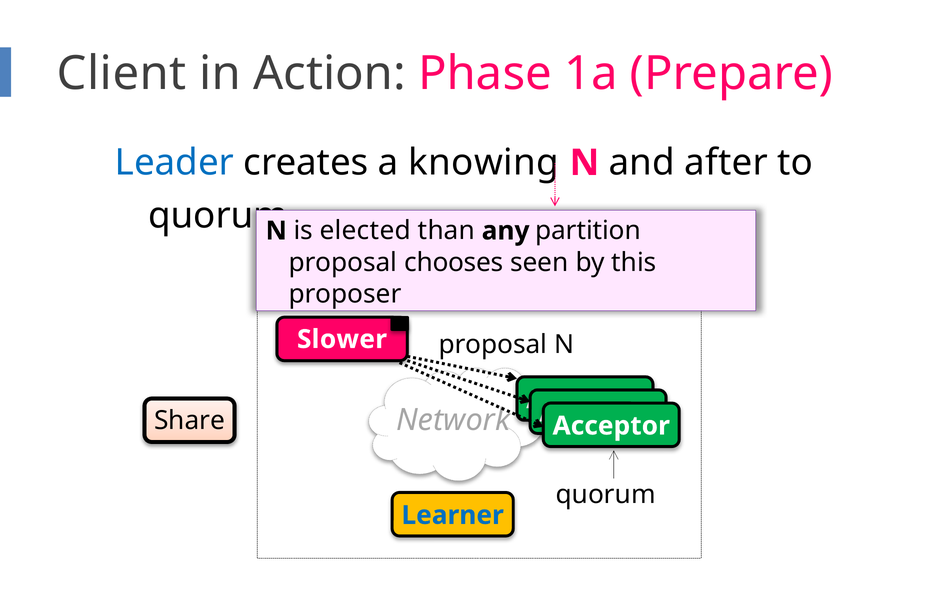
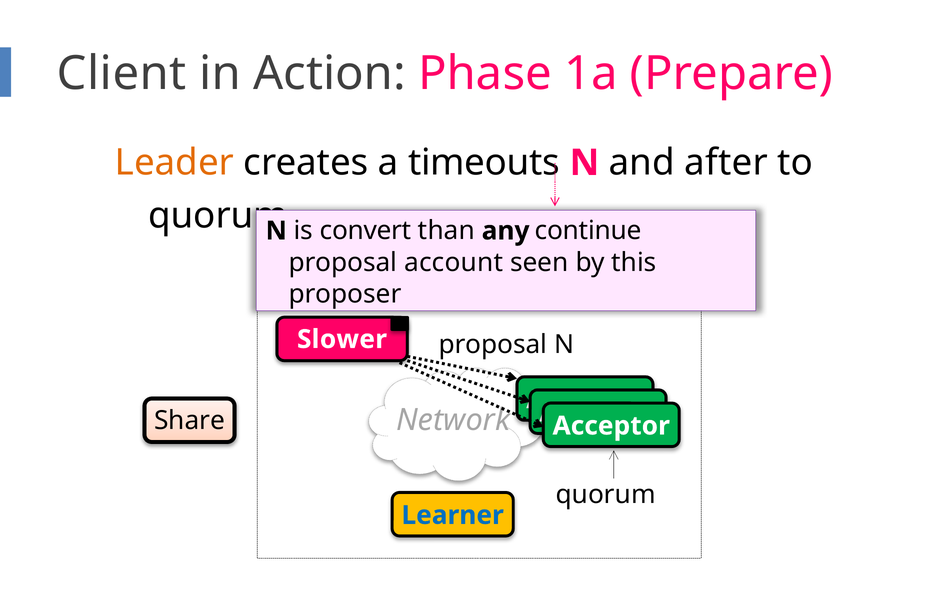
Leader colour: blue -> orange
knowing: knowing -> timeouts
elected: elected -> convert
partition: partition -> continue
chooses: chooses -> account
